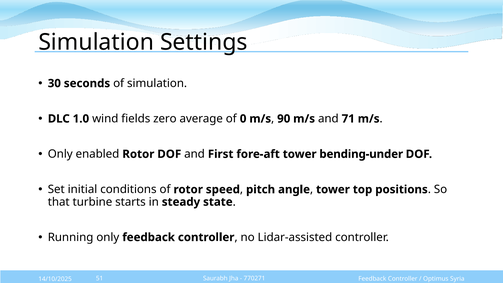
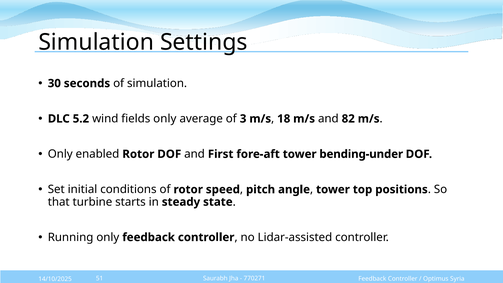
1.0: 1.0 -> 5.2
fields zero: zero -> only
0: 0 -> 3
90: 90 -> 18
71: 71 -> 82
